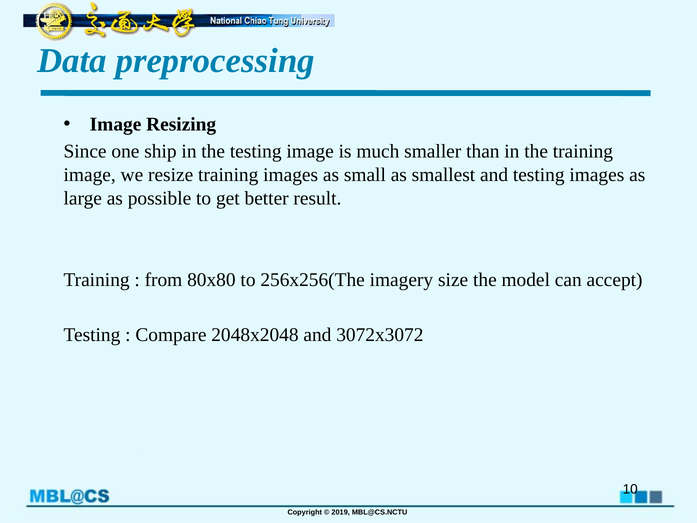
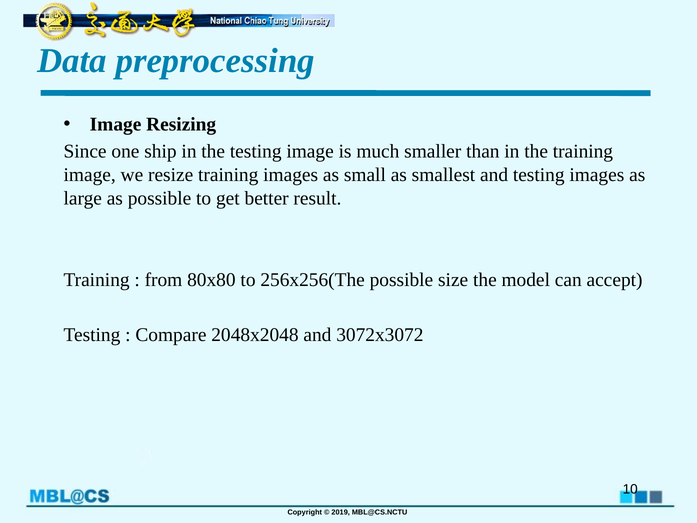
256x256(The imagery: imagery -> possible
